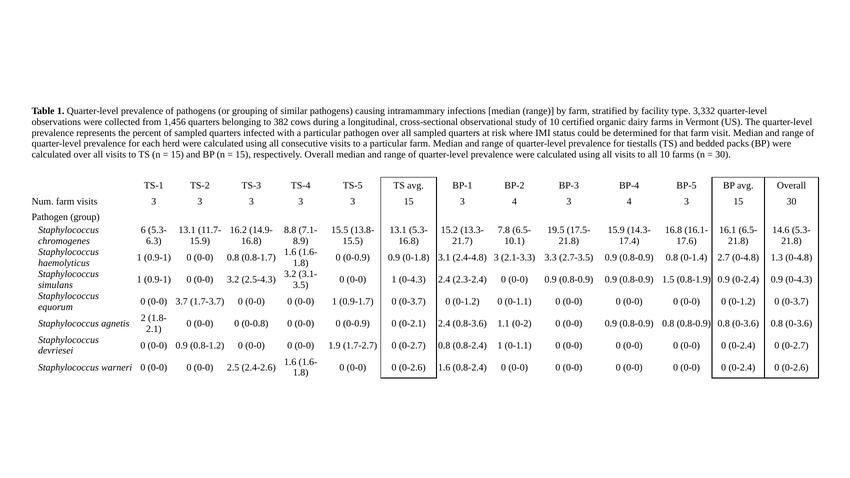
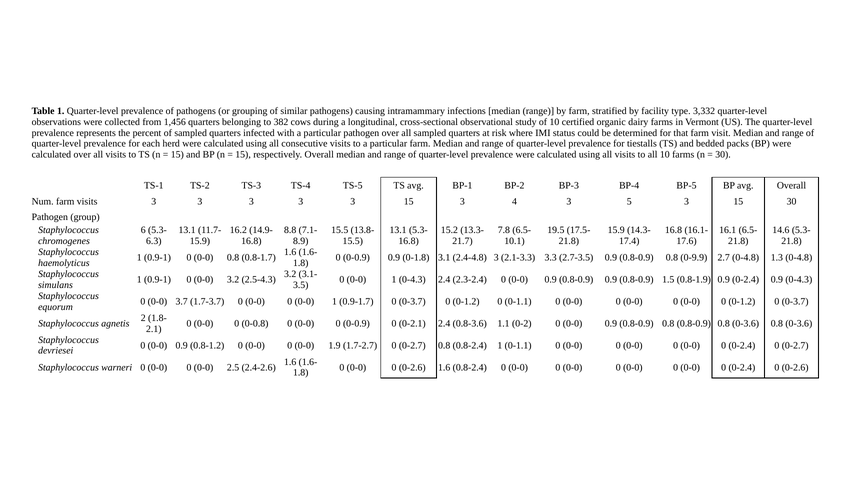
4 3 4: 4 -> 5
0-1.4: 0-1.4 -> 0-9.9
